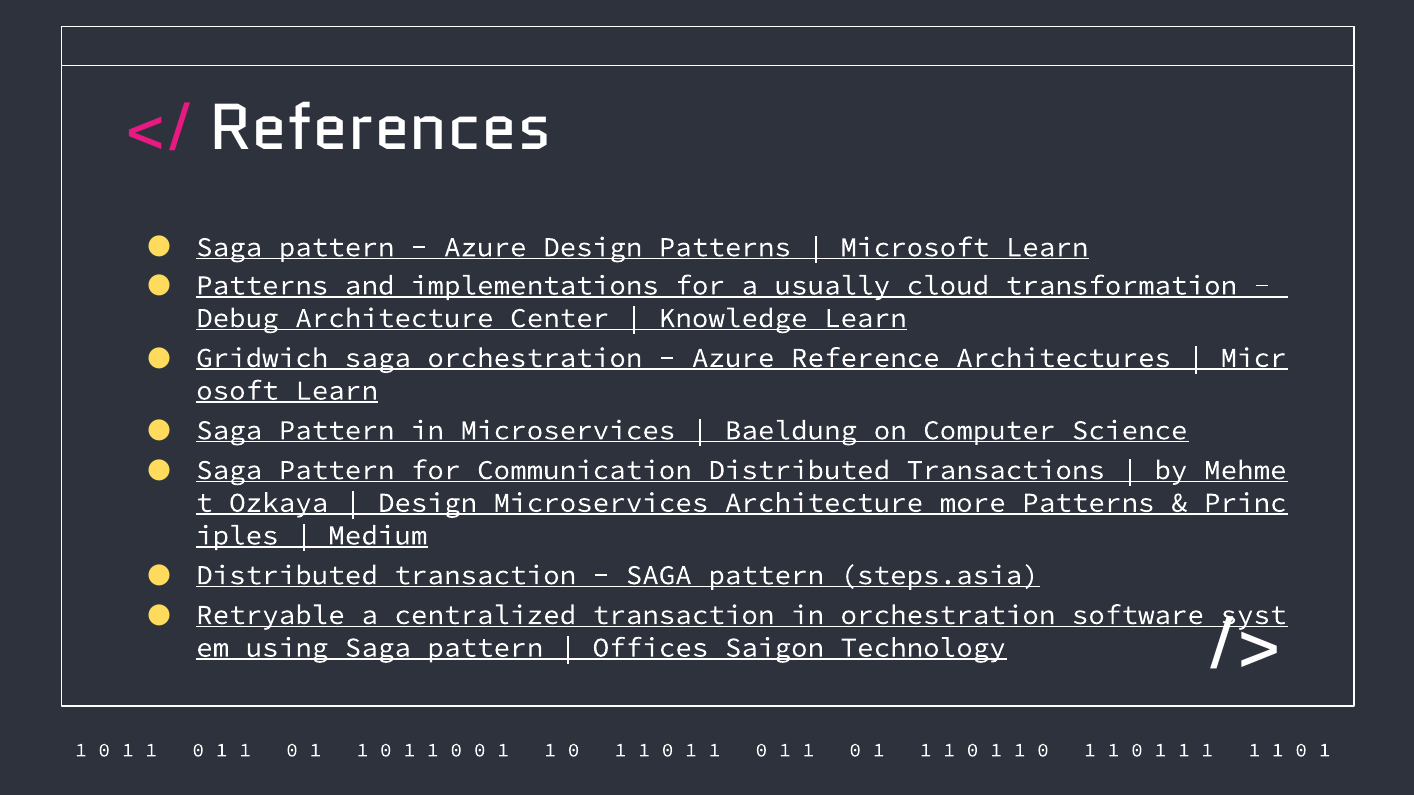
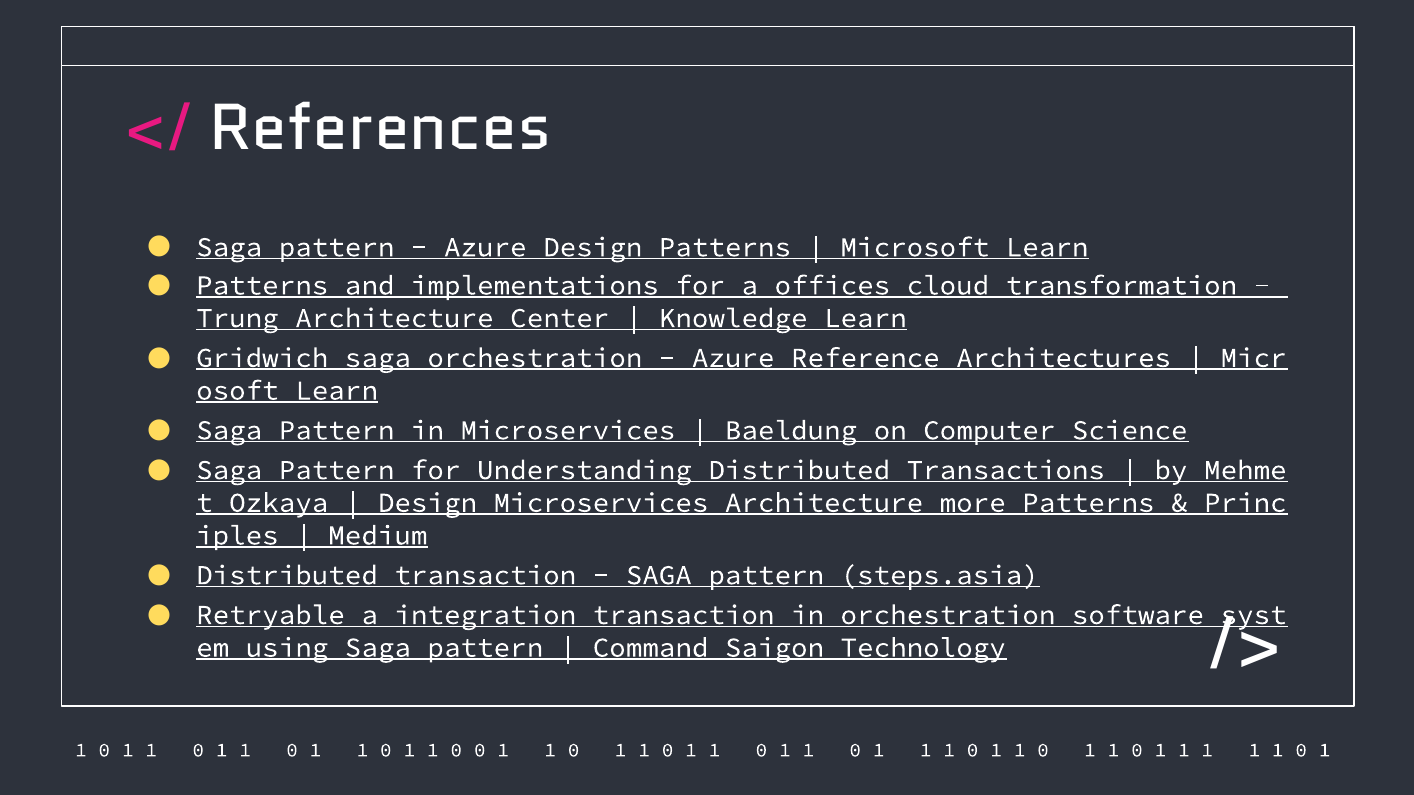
usually: usually -> offices
Debug: Debug -> Trung
Communication: Communication -> Understanding
centralized: centralized -> integration
Offices: Offices -> Command
